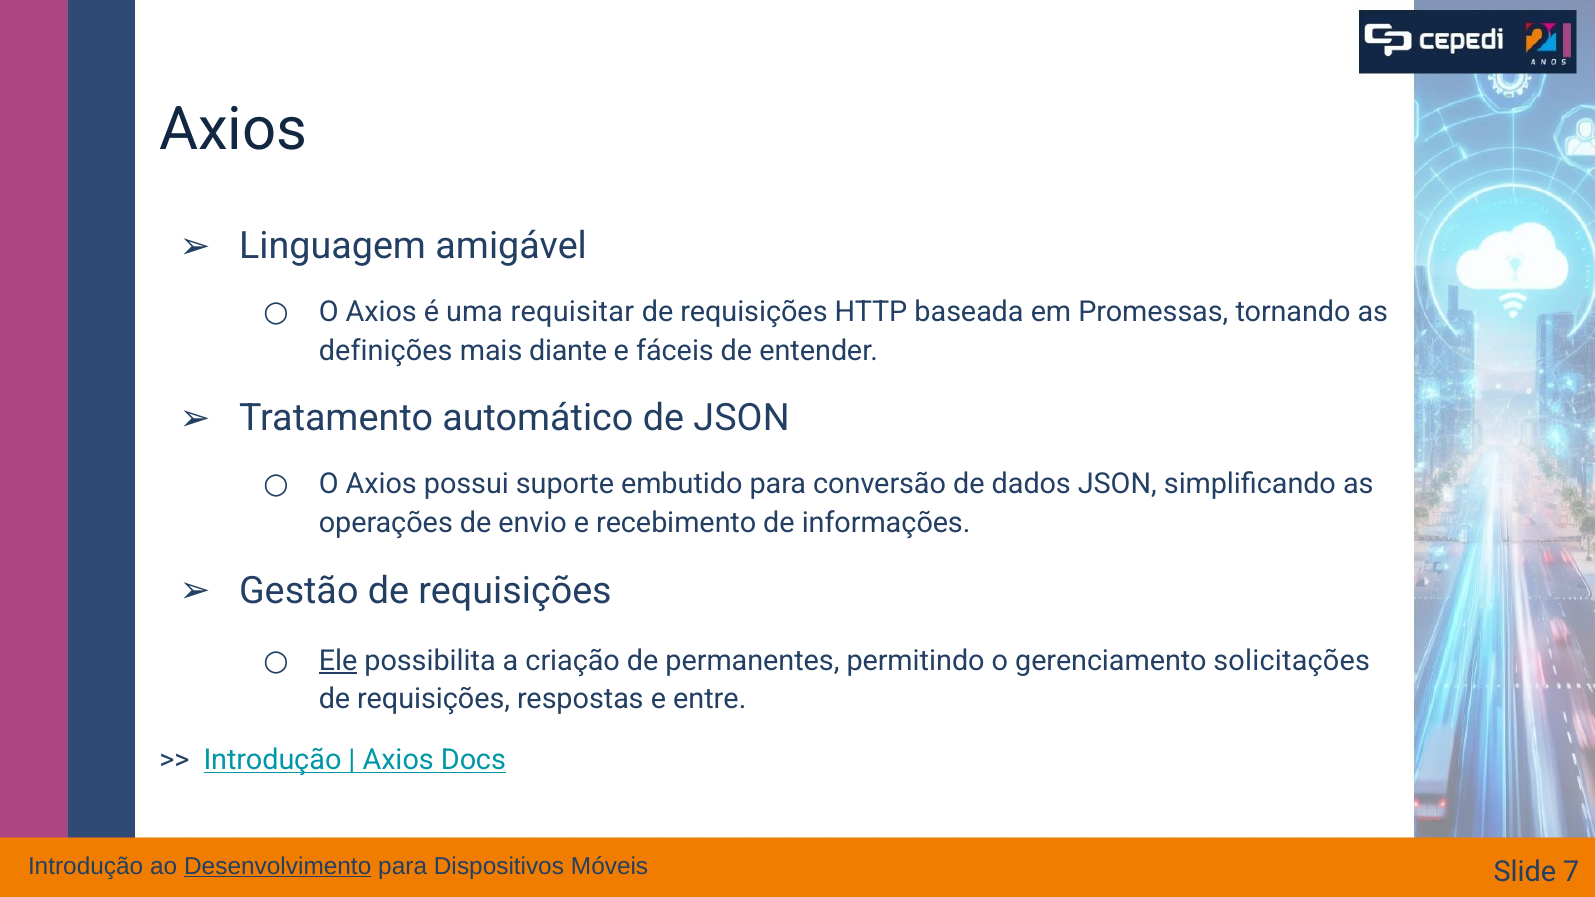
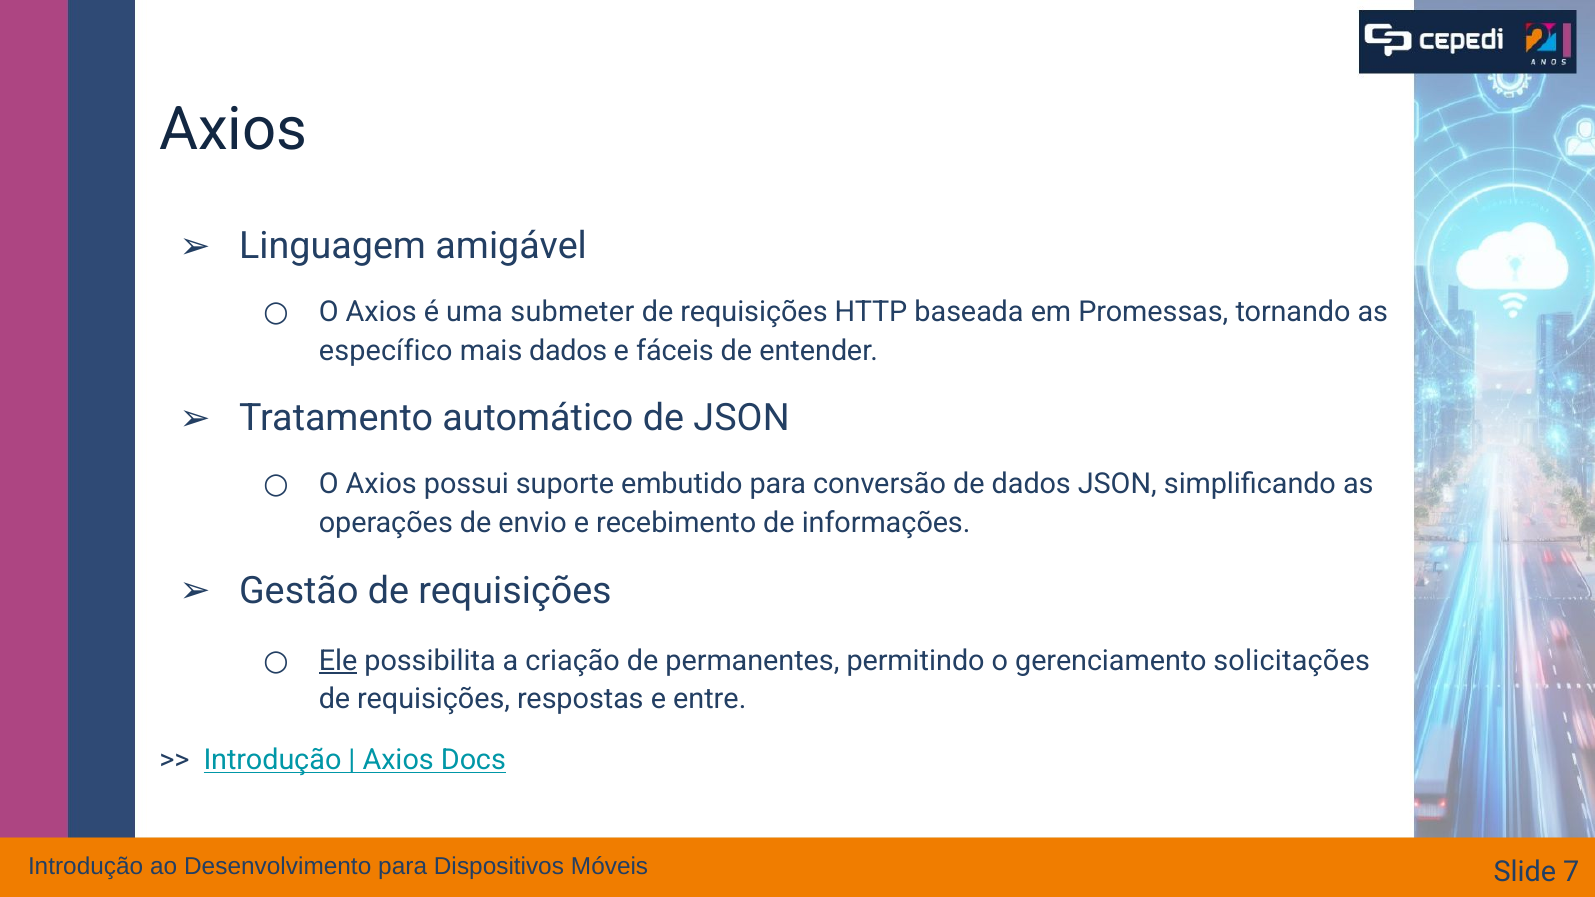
requisitar: requisitar -> submeter
definições: definições -> específico
mais diante: diante -> dados
Desenvolvimento underline: present -> none
